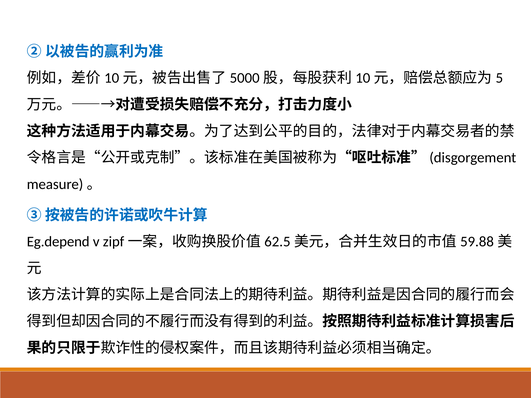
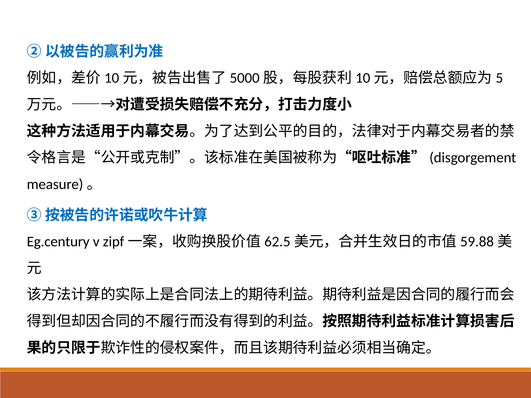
Eg.depend: Eg.depend -> Eg.century
